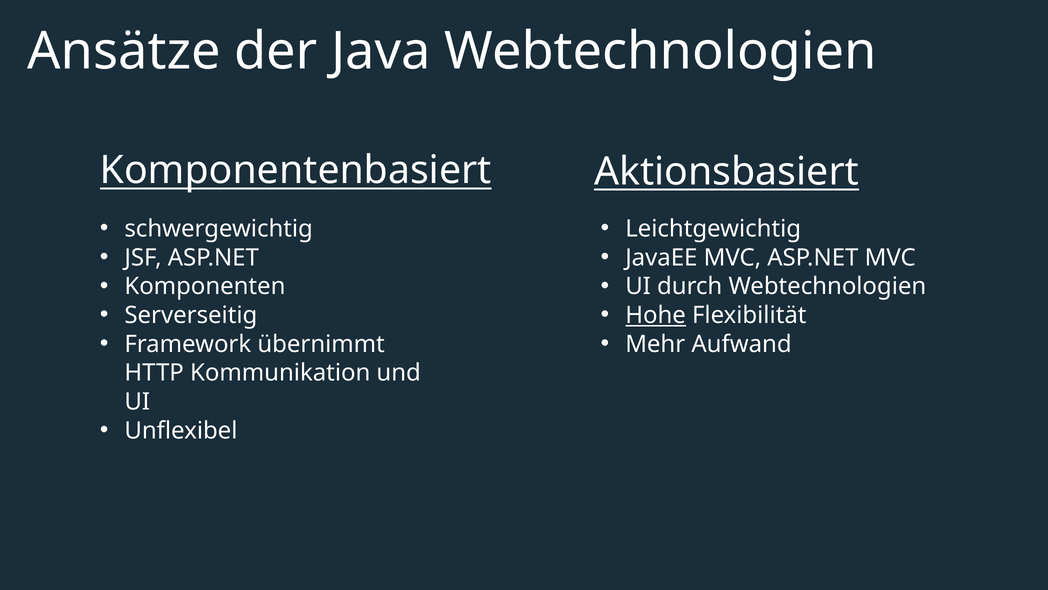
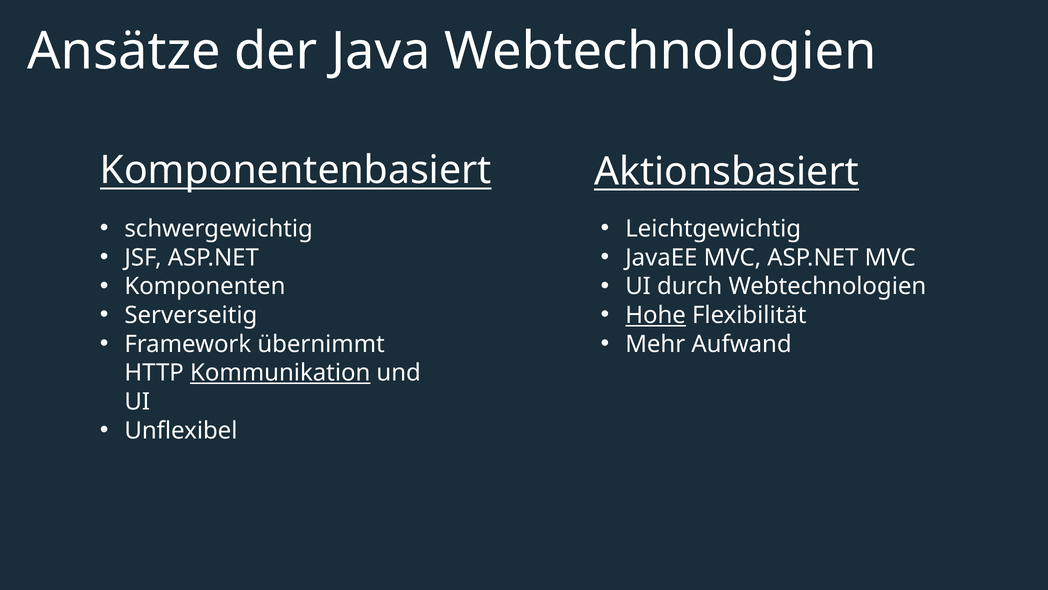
Kommunikation underline: none -> present
